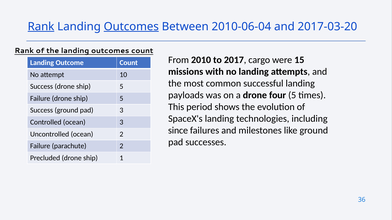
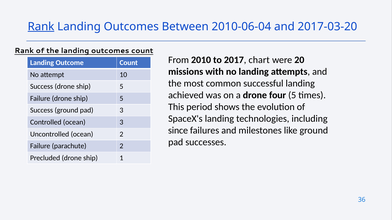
Outcomes at (131, 27) underline: present -> none
cargo: cargo -> chart
15: 15 -> 20
payloads: payloads -> achieved
